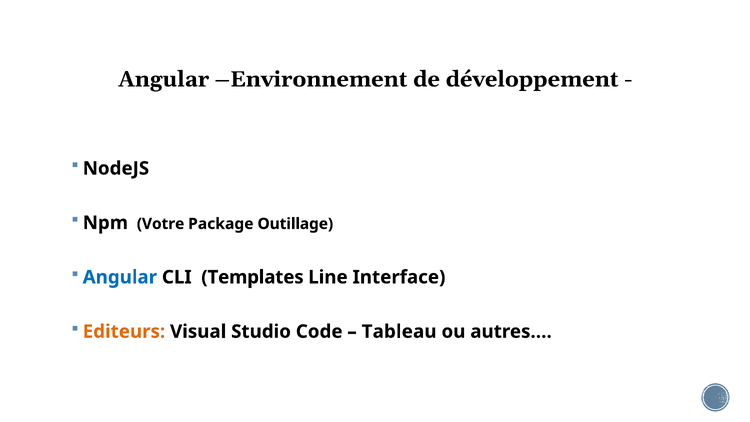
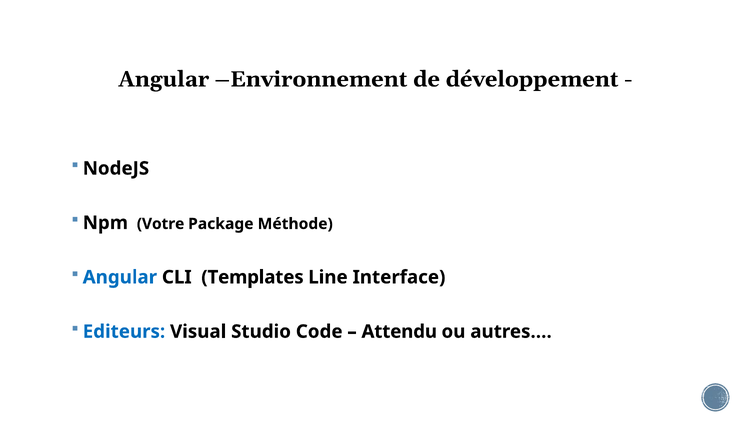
Outillage: Outillage -> Méthode
Editeurs colour: orange -> blue
Tableau: Tableau -> Attendu
